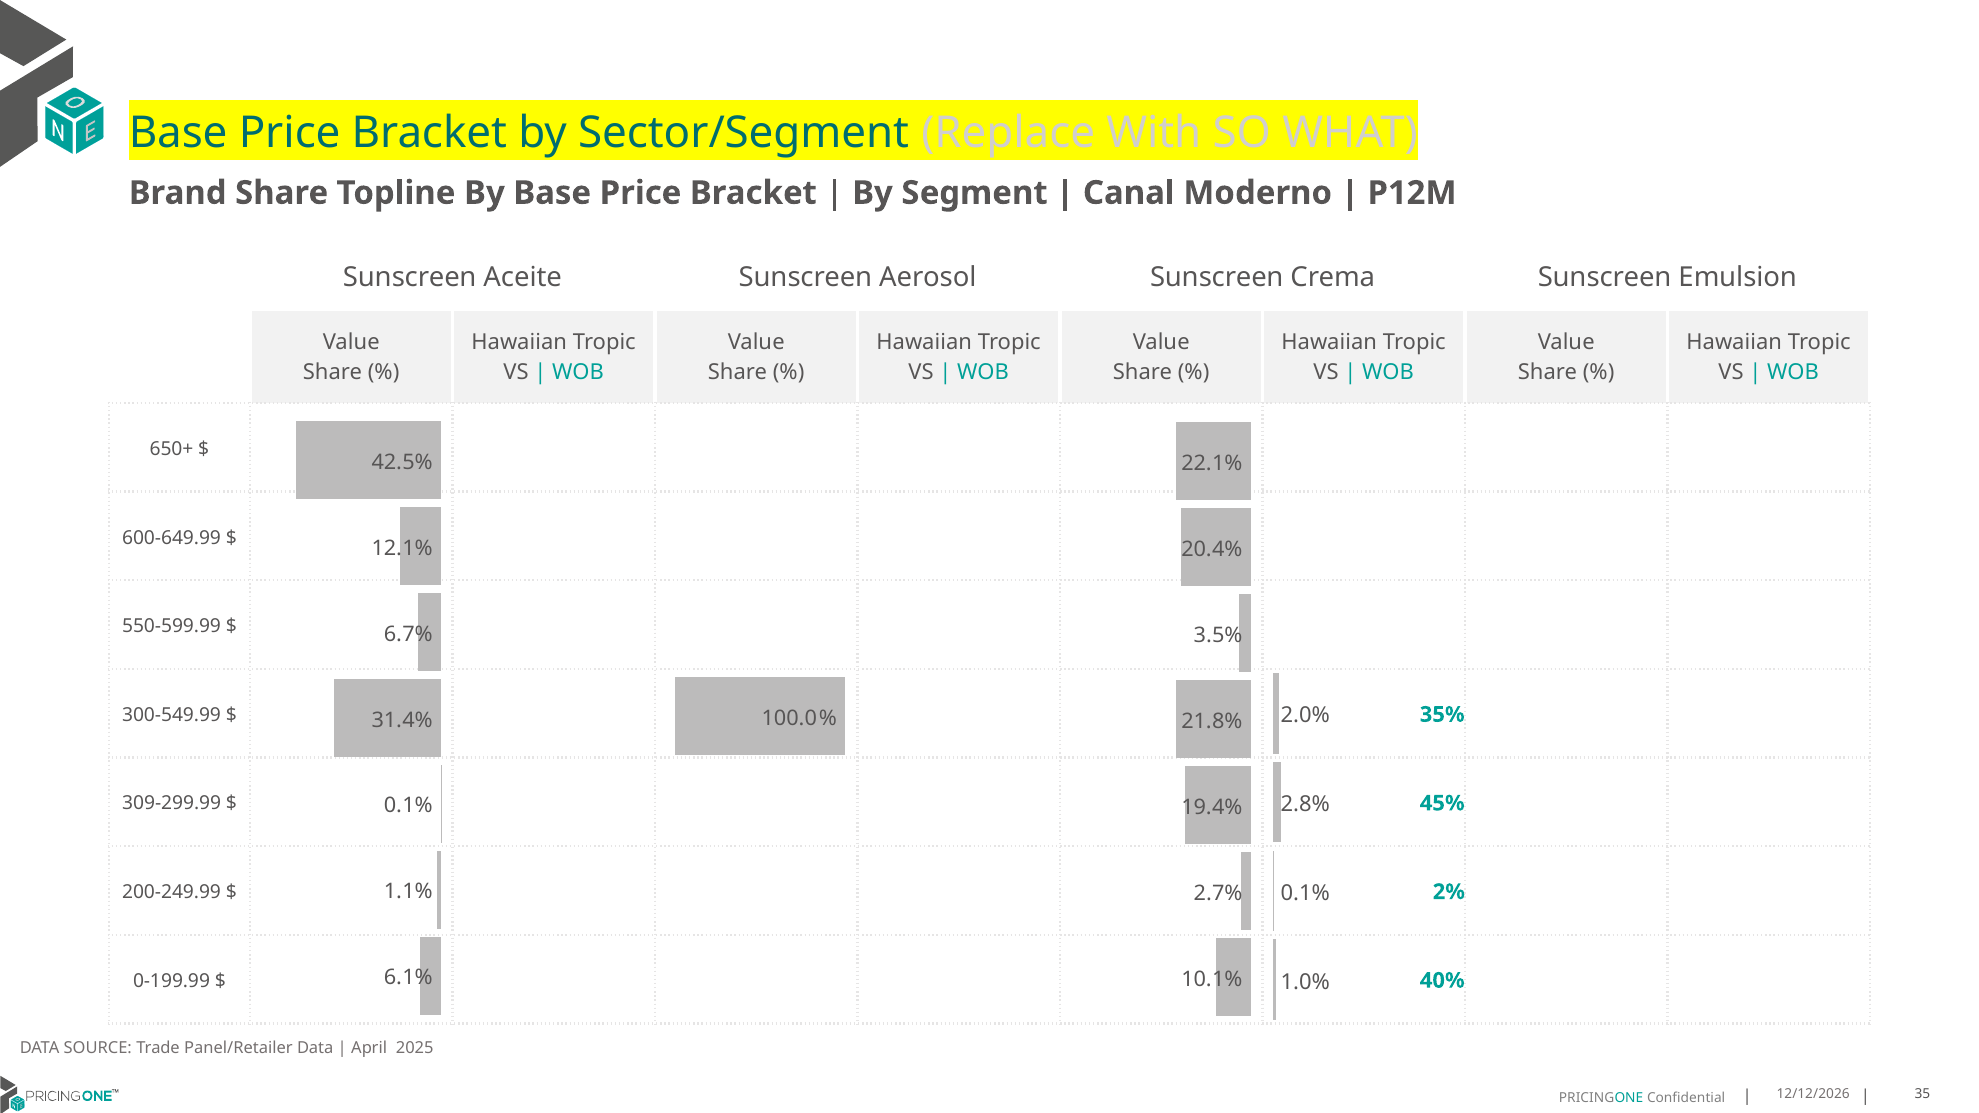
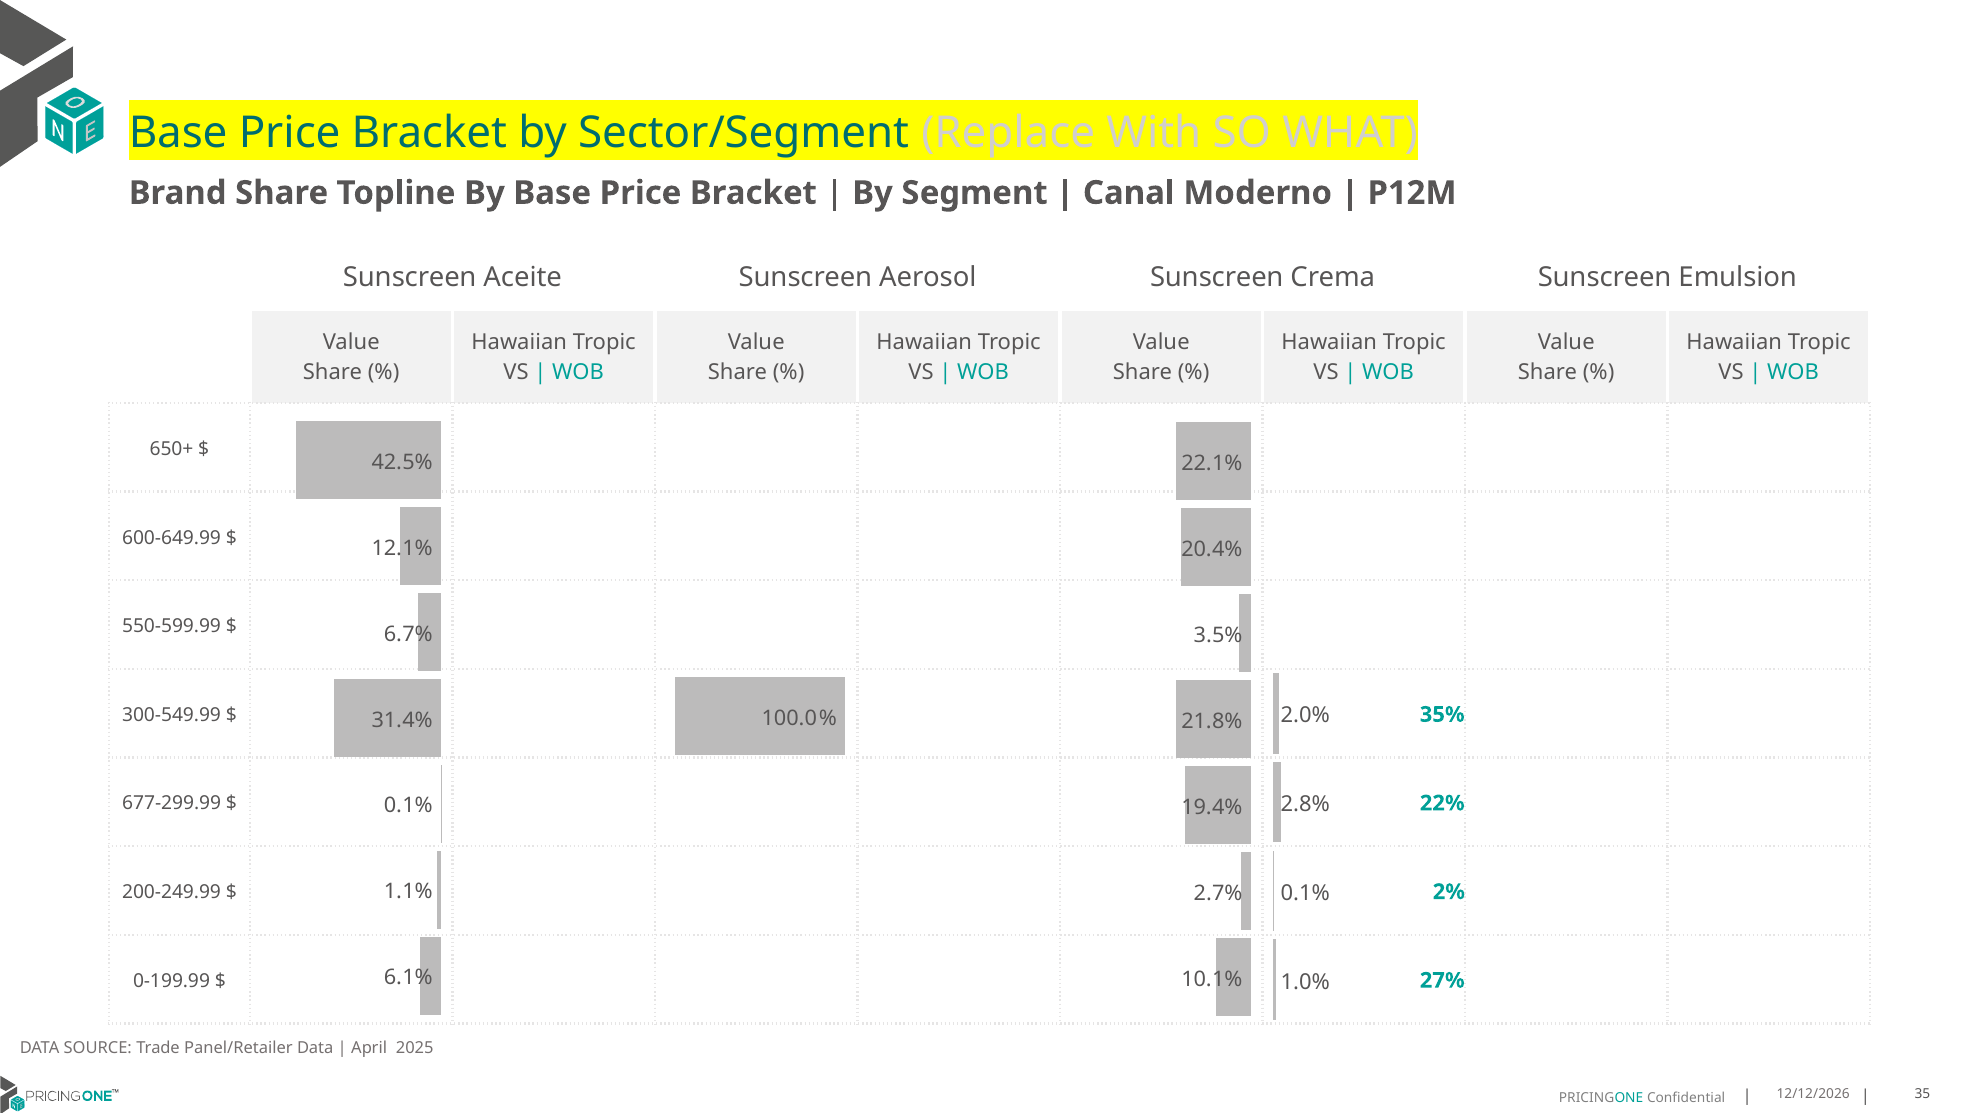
309-299.99: 309-299.99 -> 677-299.99
45%: 45% -> 22%
40%: 40% -> 27%
